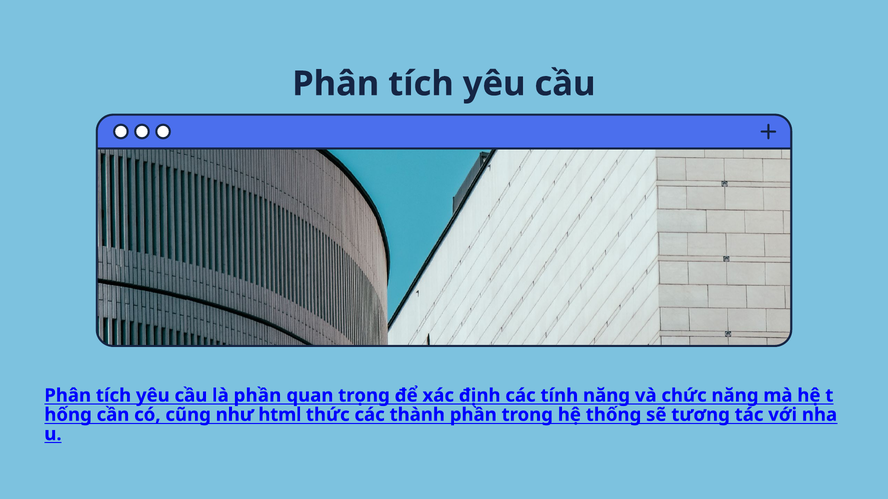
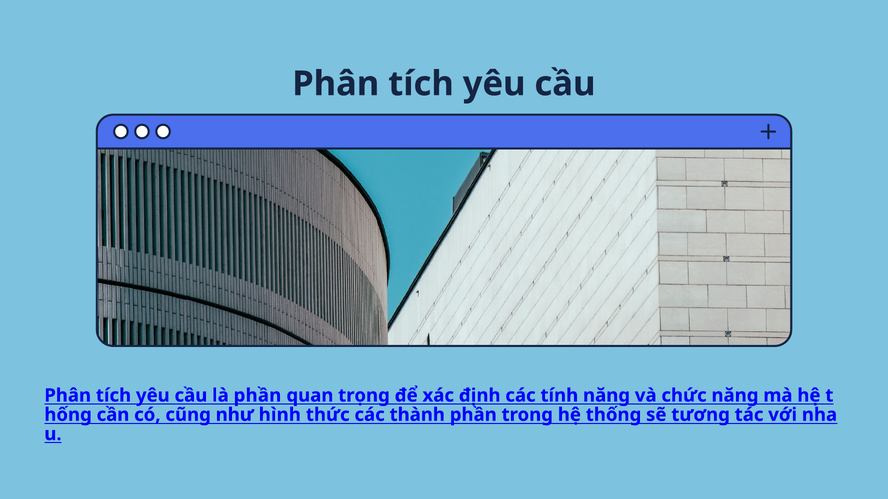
html: html -> hình
